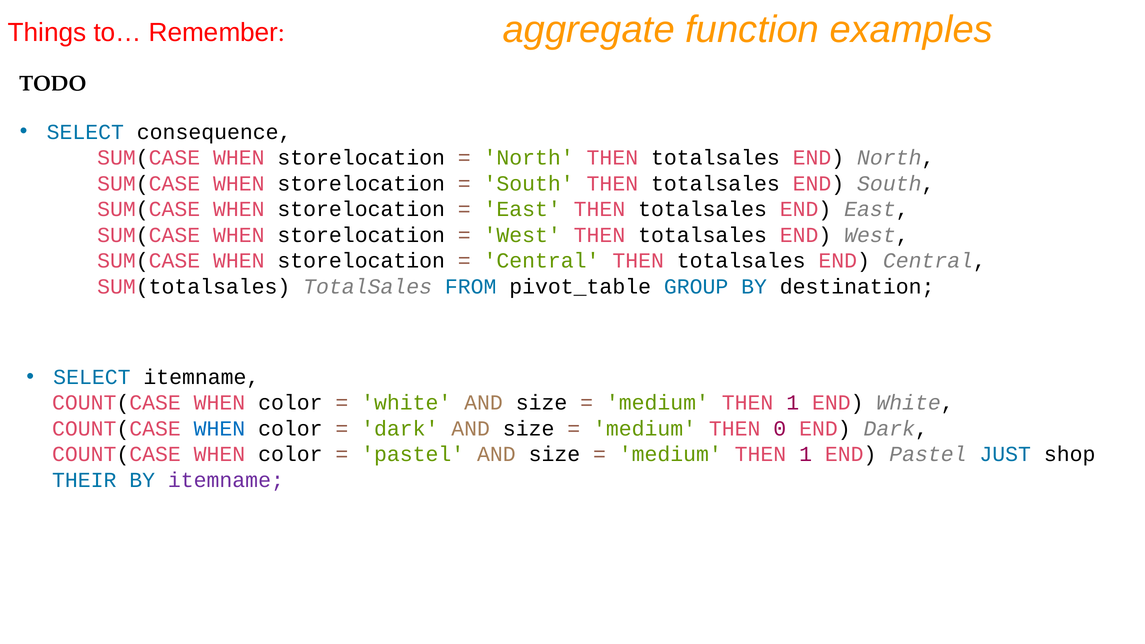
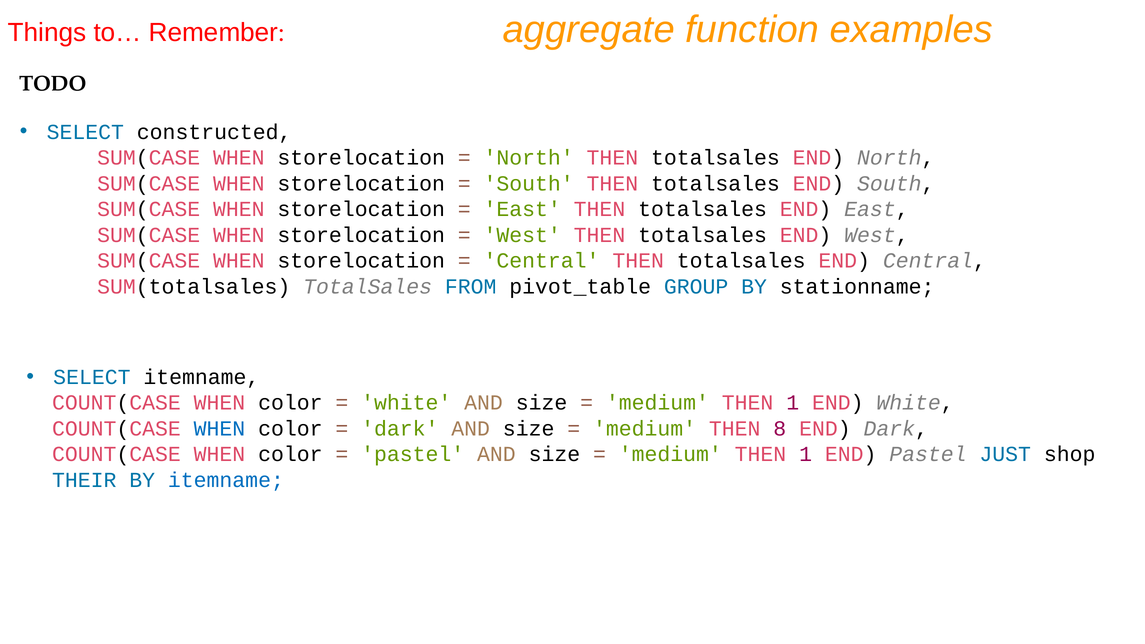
consequence: consequence -> constructed
destination: destination -> stationname
0: 0 -> 8
itemname at (226, 480) colour: purple -> blue
